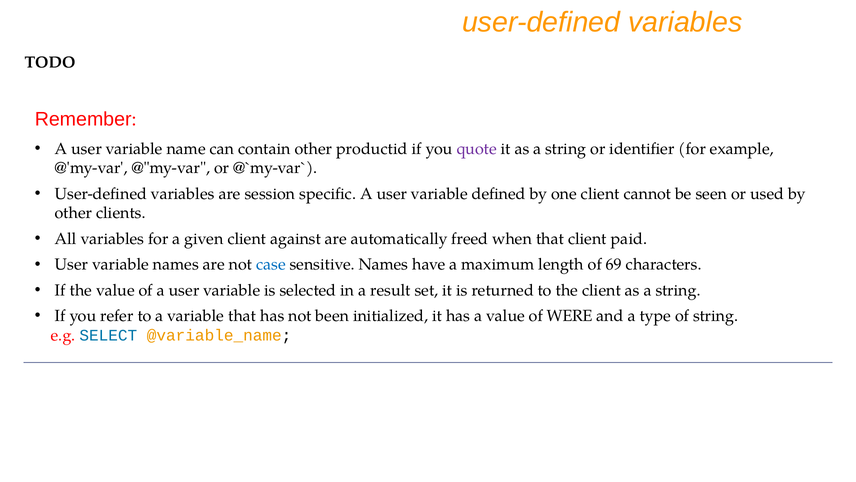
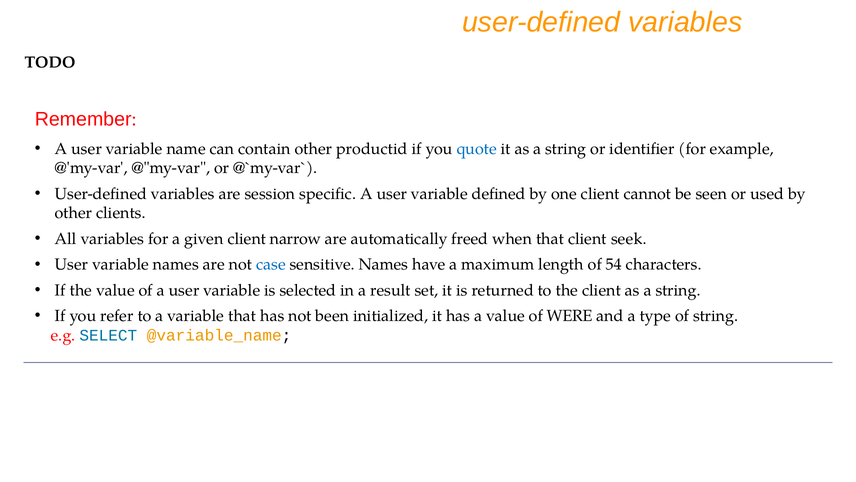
quote colour: purple -> blue
against: against -> narrow
paid: paid -> seek
69: 69 -> 54
